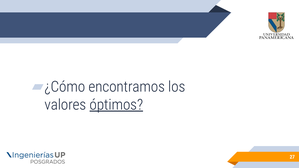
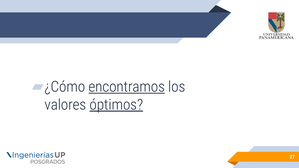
encontramos underline: none -> present
